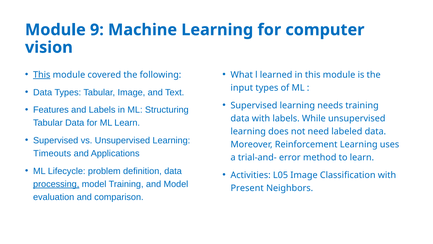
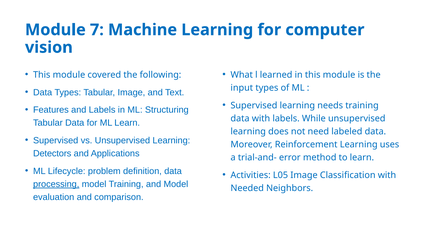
9: 9 -> 7
This at (42, 75) underline: present -> none
Timeouts: Timeouts -> Detectors
Present: Present -> Needed
